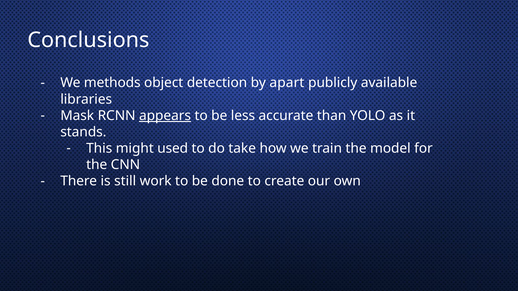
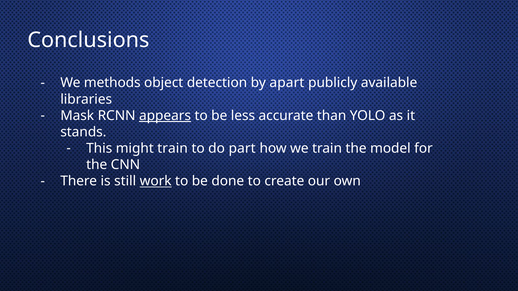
might used: used -> train
take: take -> part
work underline: none -> present
